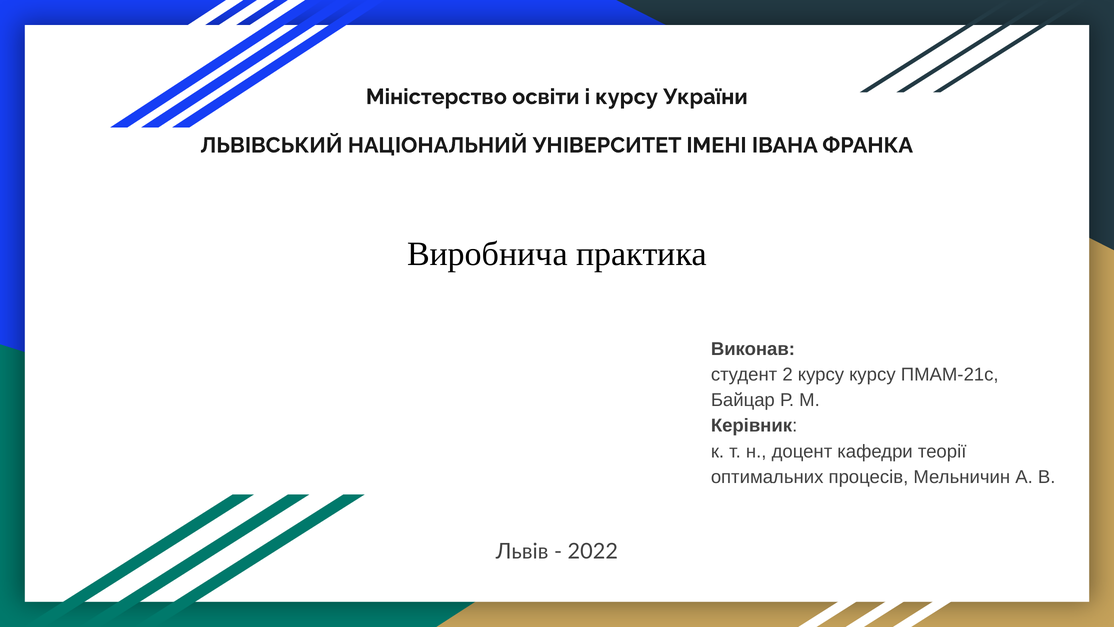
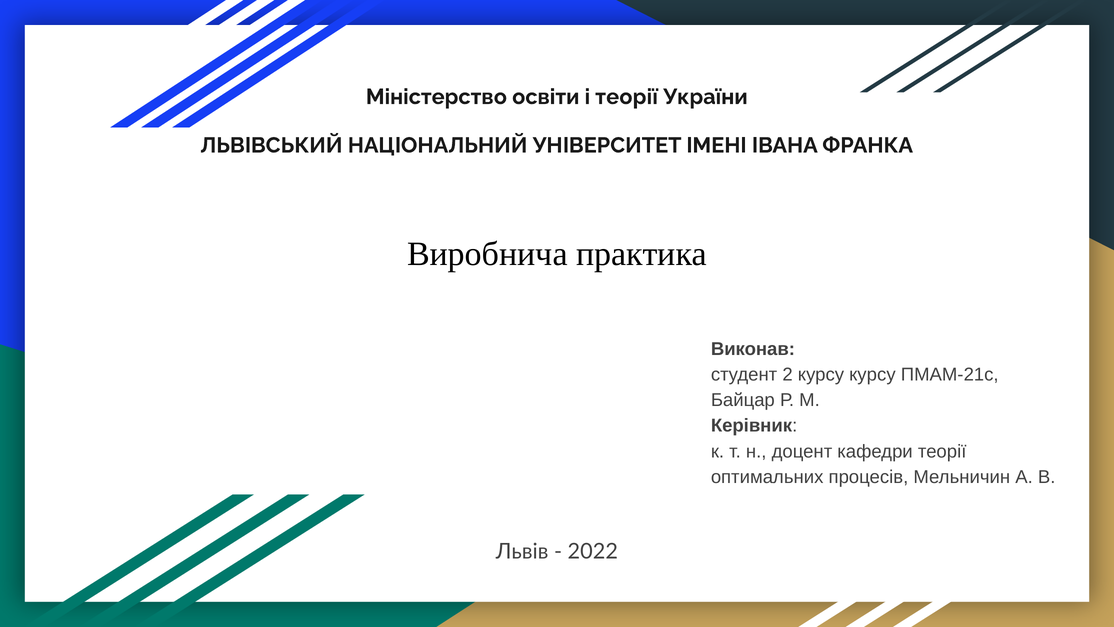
і курсу: курсу -> теорії
